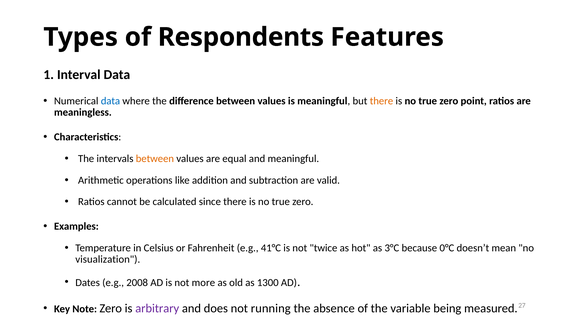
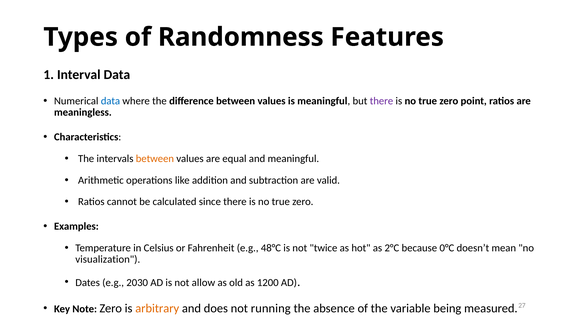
Respondents: Respondents -> Randomness
there at (381, 101) colour: orange -> purple
41°C: 41°C -> 48°C
3°C: 3°C -> 2°C
2008: 2008 -> 2030
more: more -> allow
1300: 1300 -> 1200
arbitrary colour: purple -> orange
